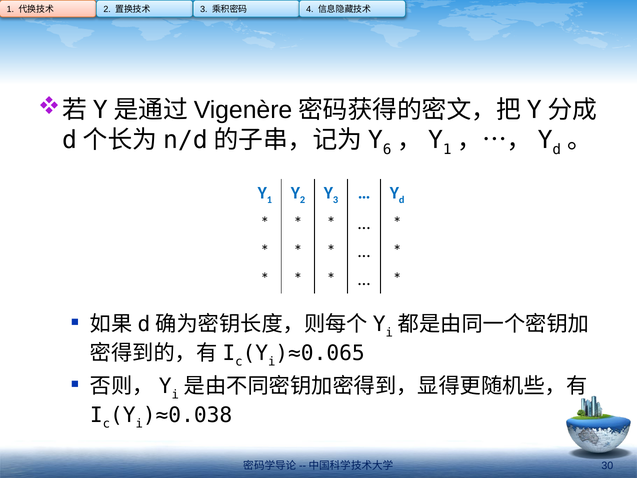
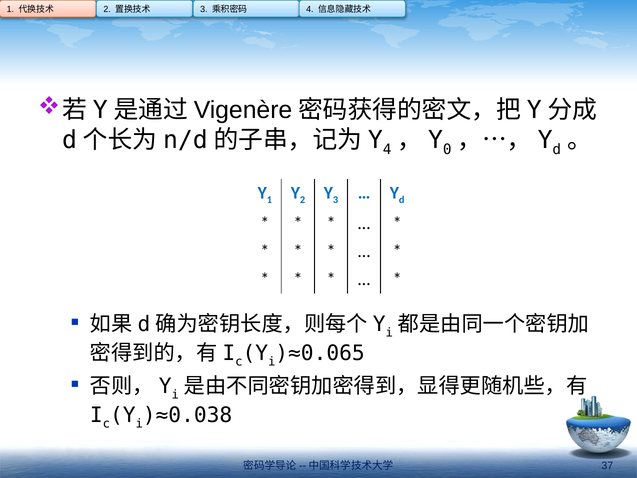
6 at (387, 149): 6 -> 4
1 at (447, 149): 1 -> 0
30: 30 -> 37
